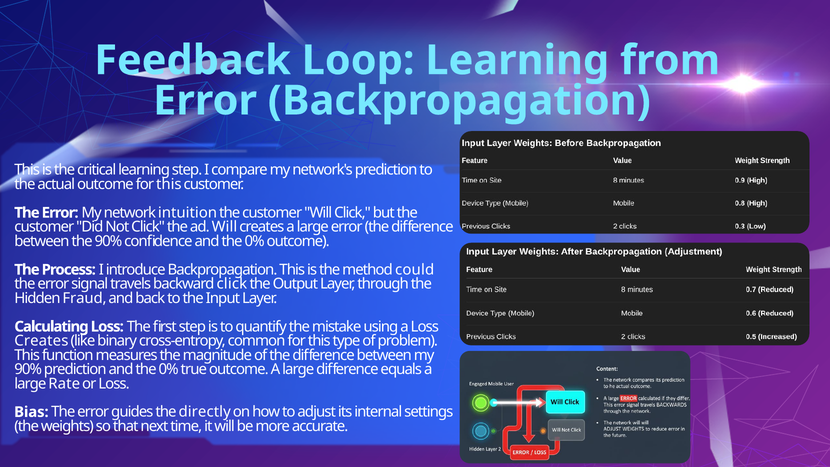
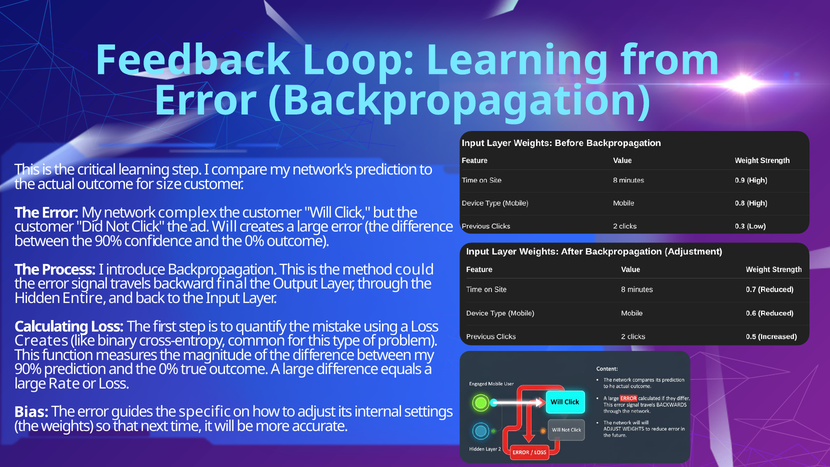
outcome for this: this -> size
intuition: intuition -> complex
backward click: click -> final
Fraud: Fraud -> Entire
directly: directly -> specific
